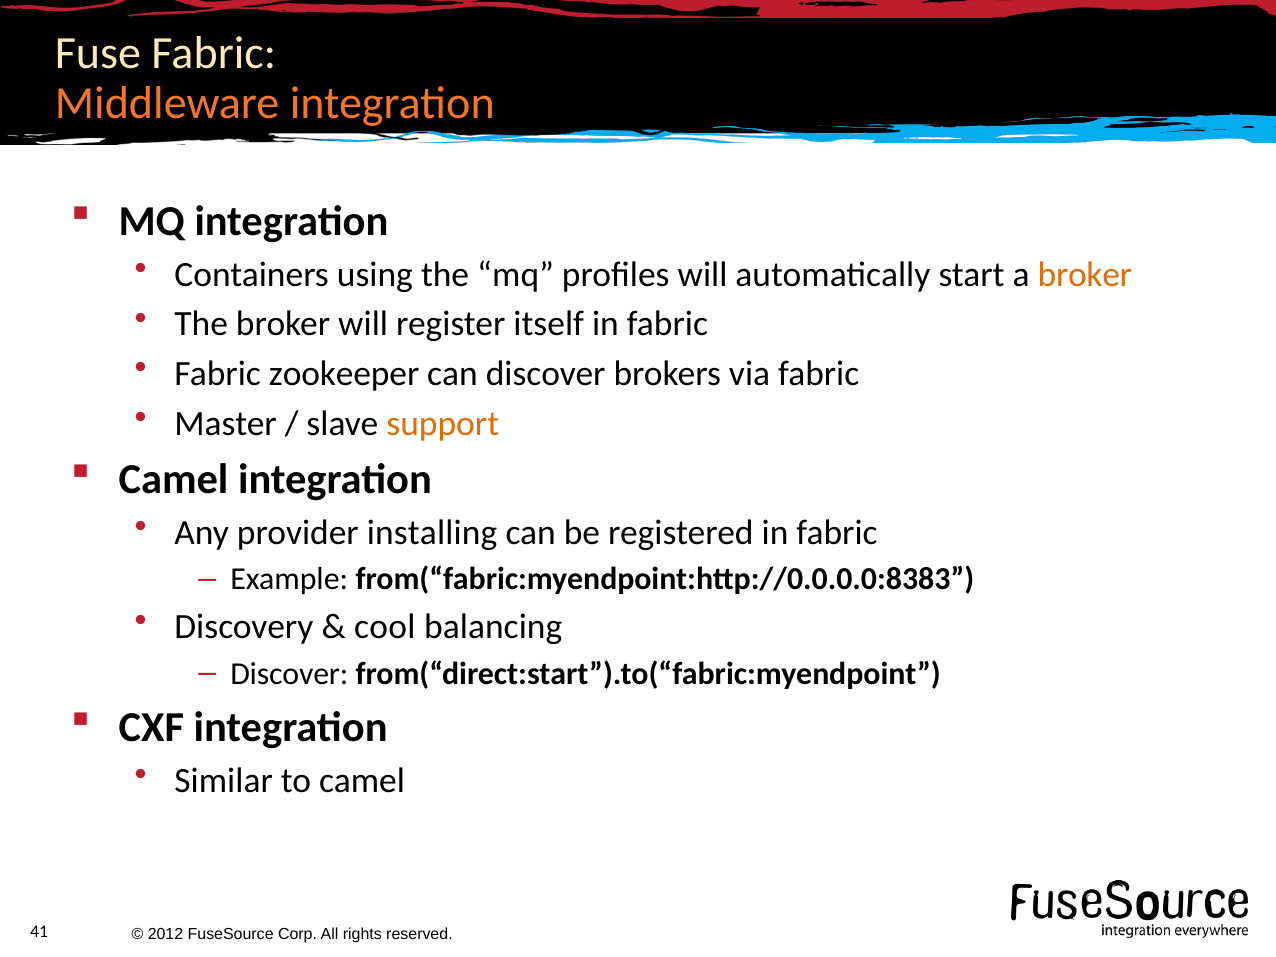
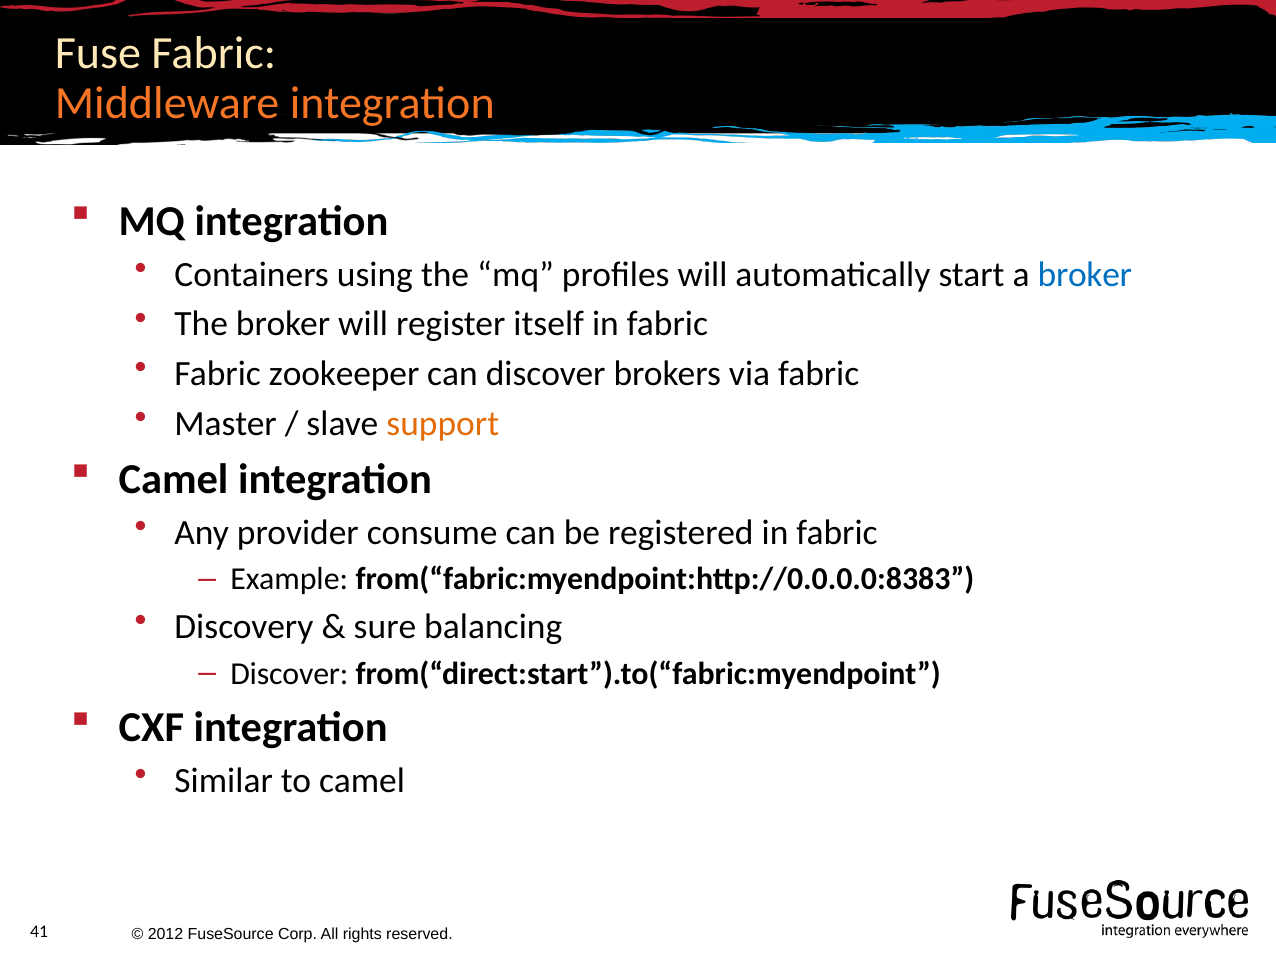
broker at (1085, 275) colour: orange -> blue
installing: installing -> consume
cool: cool -> sure
